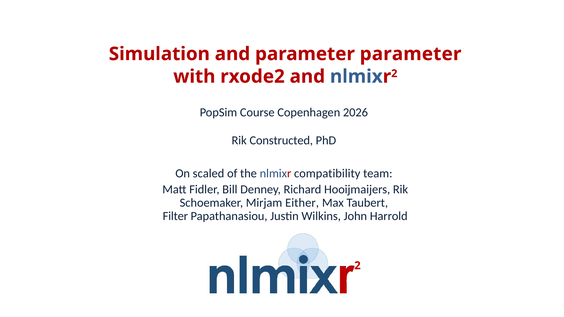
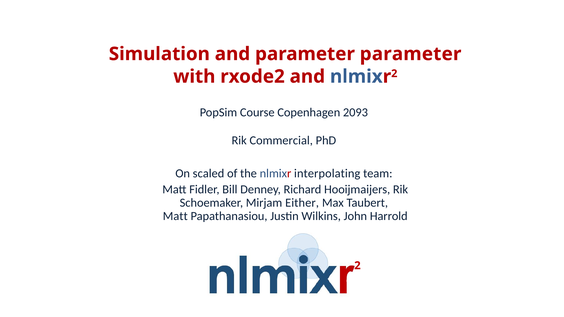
2026: 2026 -> 2093
Constructed: Constructed -> Commercial
compatibility: compatibility -> interpolating
Filter at (175, 216): Filter -> Matt
